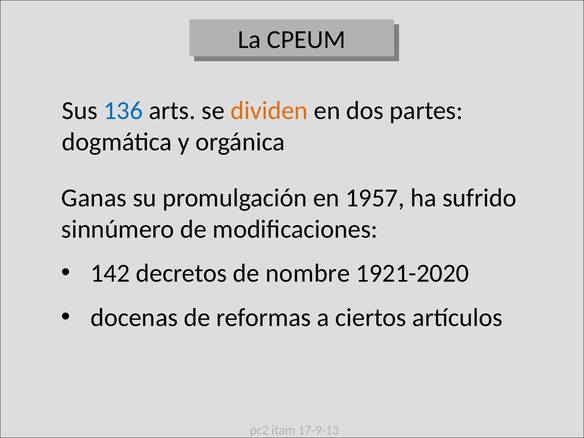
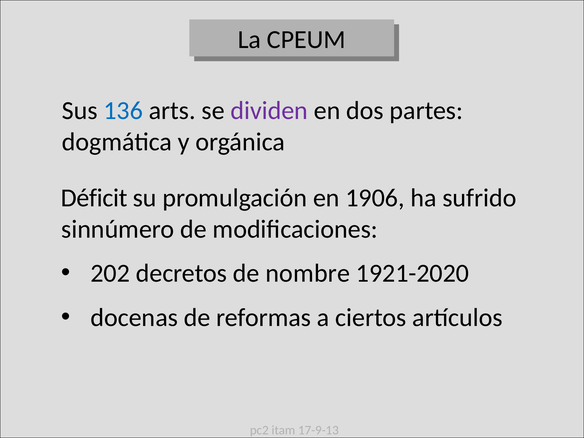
dividen colour: orange -> purple
Ganas: Ganas -> Déficit
1957: 1957 -> 1906
142: 142 -> 202
